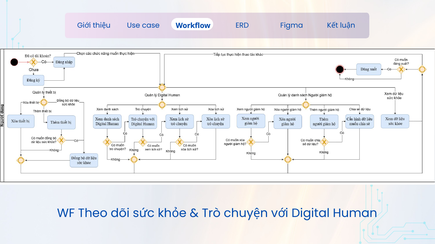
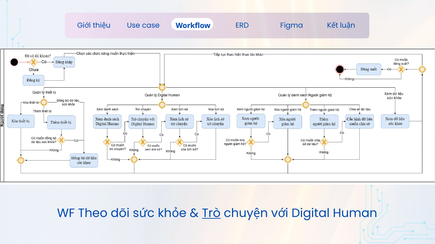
Trò underline: none -> present
